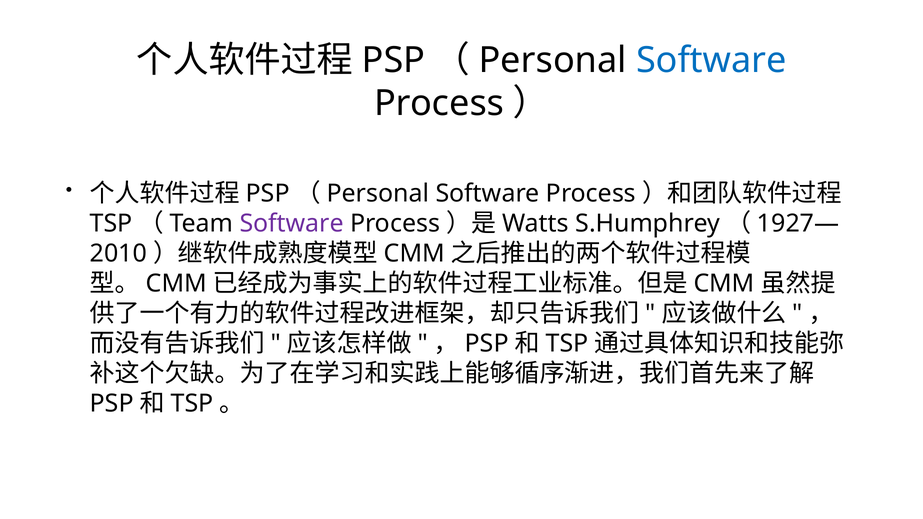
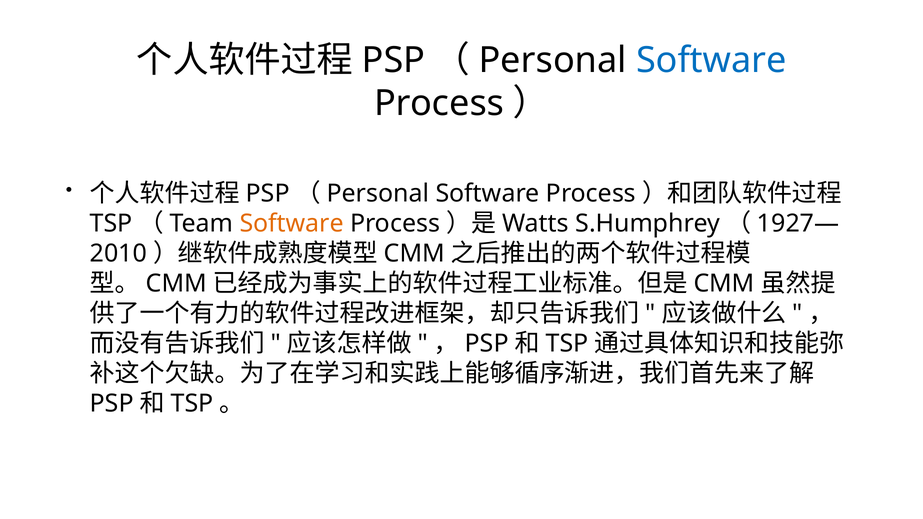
Software at (292, 224) colour: purple -> orange
